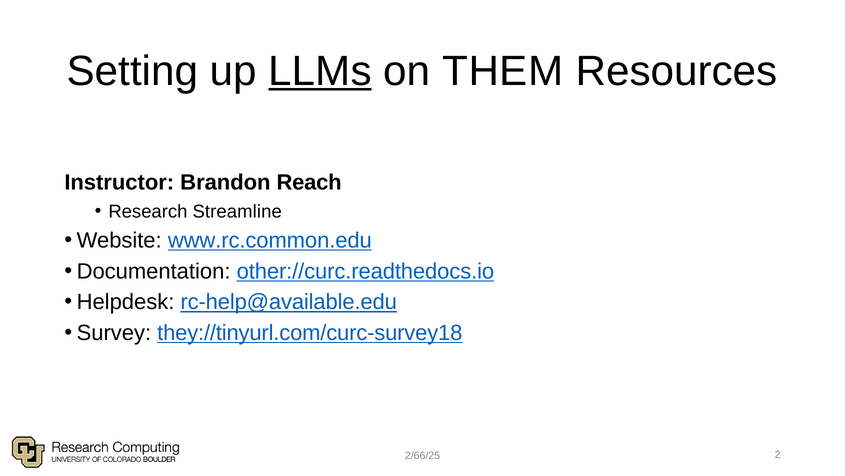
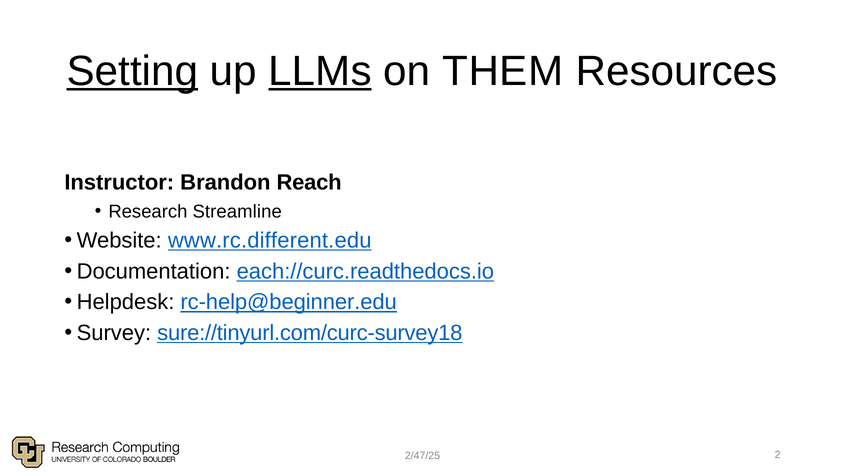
Setting underline: none -> present
www.rc.common.edu: www.rc.common.edu -> www.rc.different.edu
other://curc.readthedocs.io: other://curc.readthedocs.io -> each://curc.readthedocs.io
rc-help@available.edu: rc-help@available.edu -> rc-help@beginner.edu
they://tinyurl.com/curc-survey18: they://tinyurl.com/curc-survey18 -> sure://tinyurl.com/curc-survey18
2/66/25: 2/66/25 -> 2/47/25
